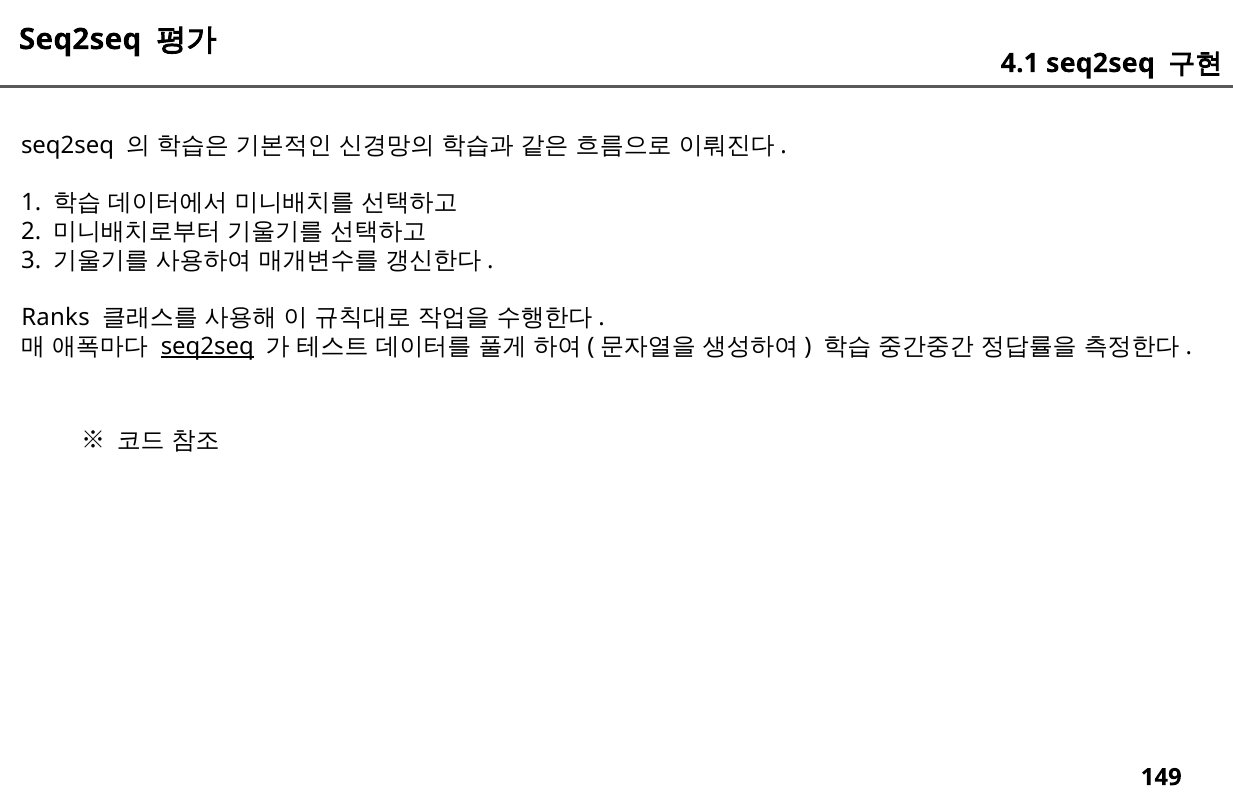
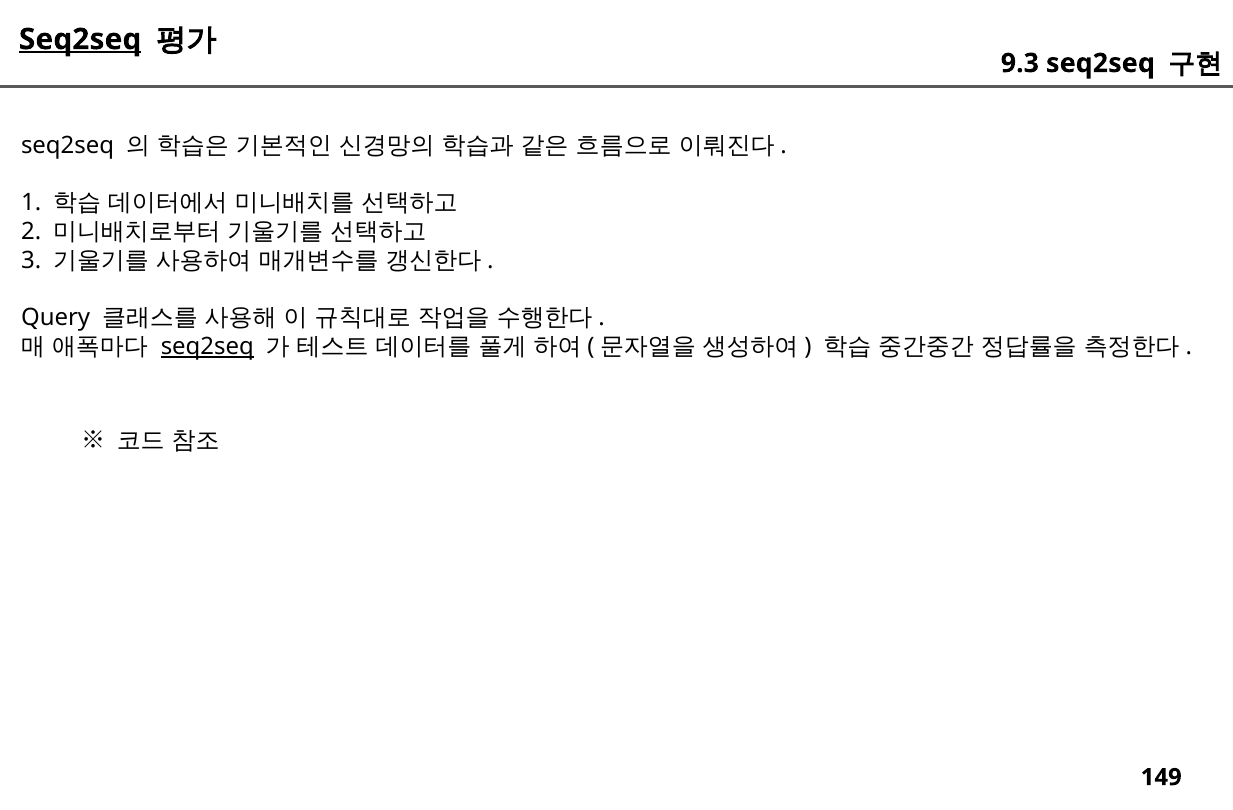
Seq2seq at (80, 39) underline: none -> present
4.1: 4.1 -> 9.3
Ranks: Ranks -> Query
